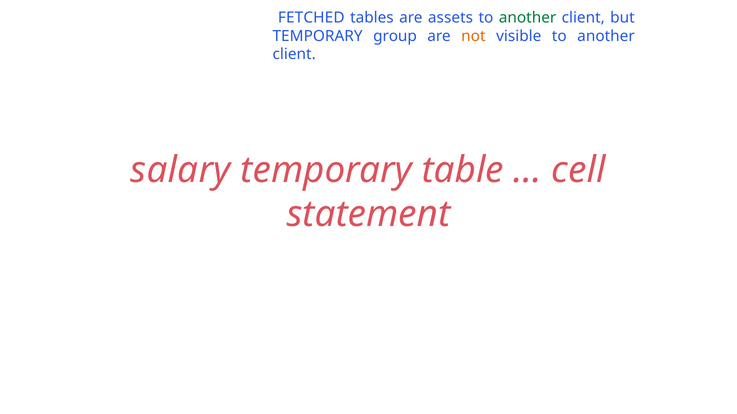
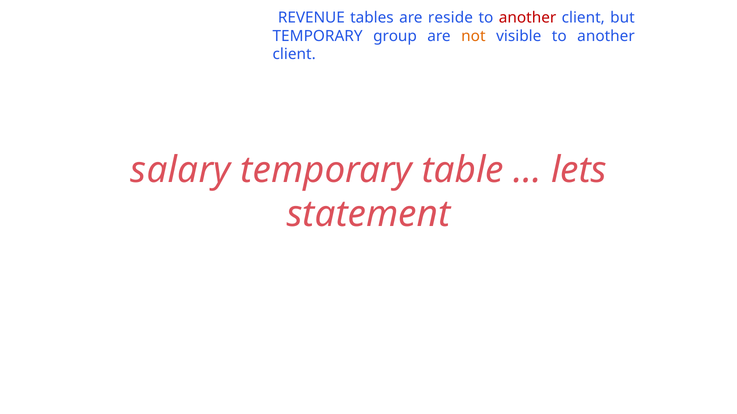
FETCHED: FETCHED -> REVENUE
assets: assets -> reside
another at (528, 18) colour: green -> red
cell: cell -> lets
